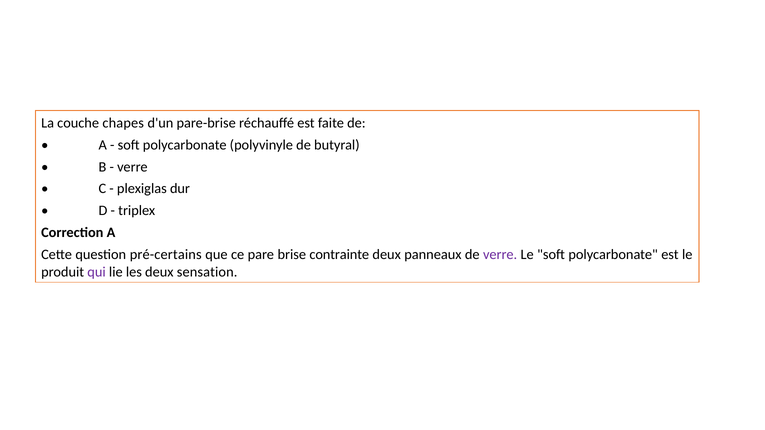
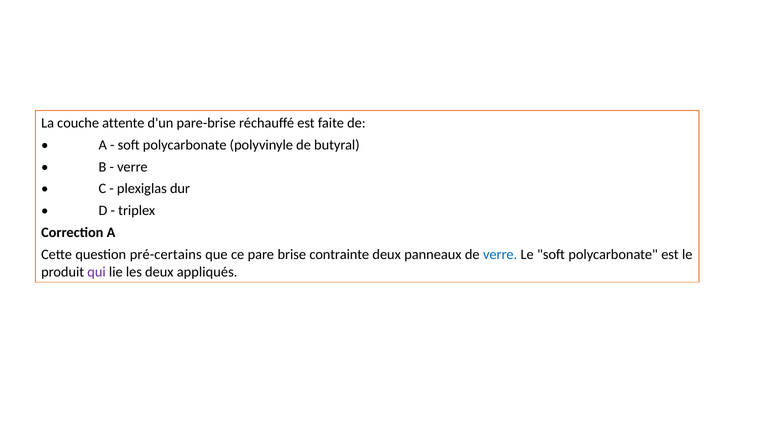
chapes: chapes -> attente
verre at (500, 255) colour: purple -> blue
sensation: sensation -> appliqués
